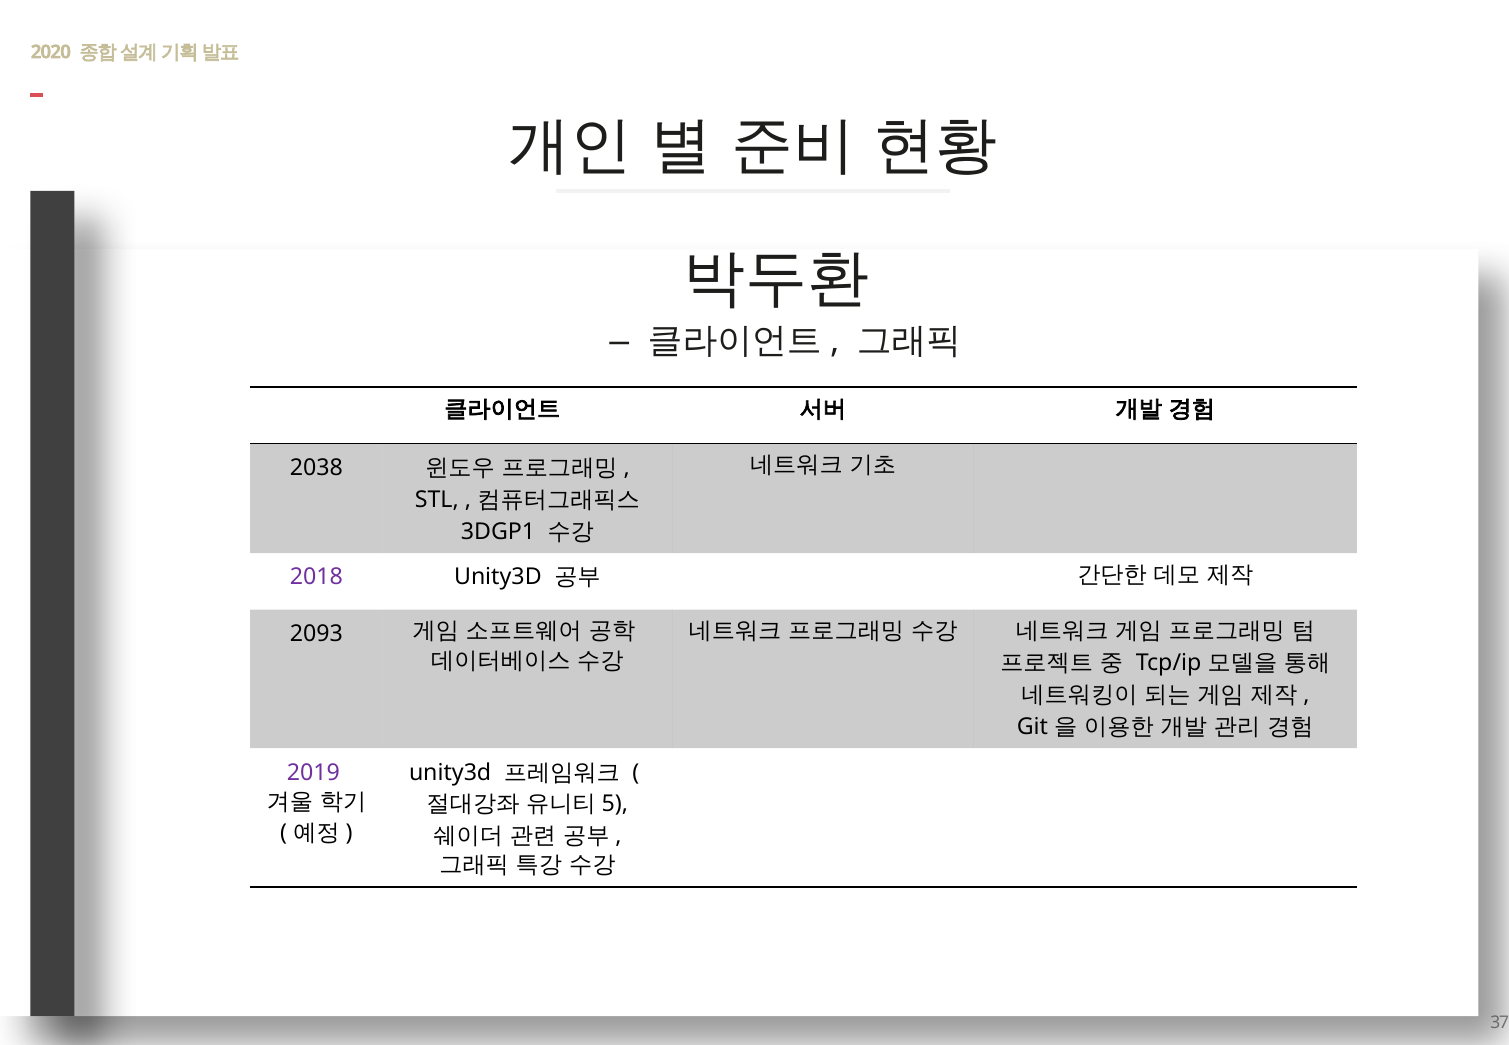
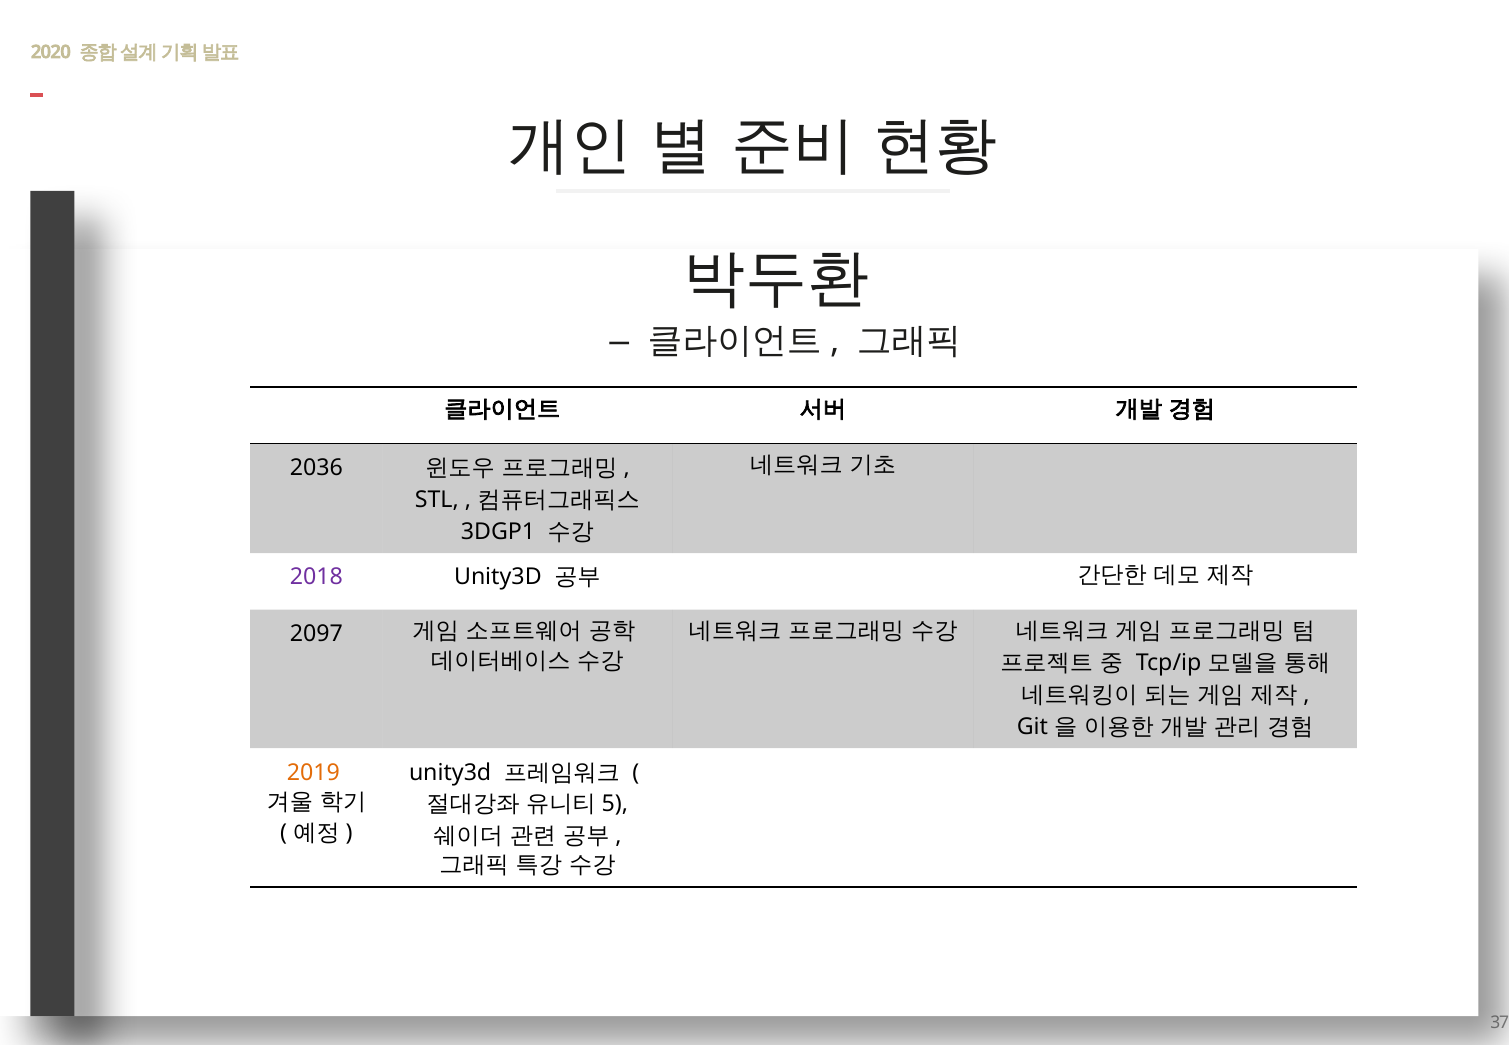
2038: 2038 -> 2036
2093: 2093 -> 2097
2019 colour: purple -> orange
